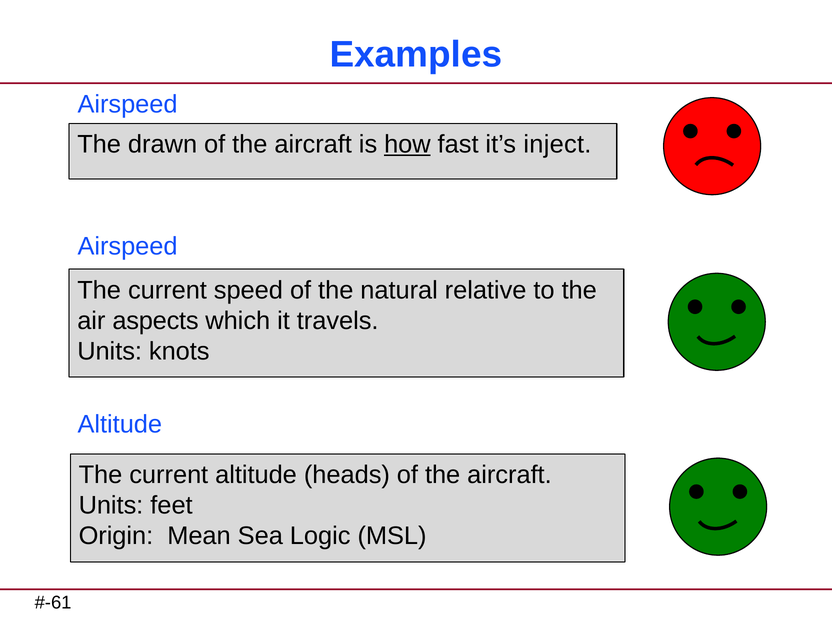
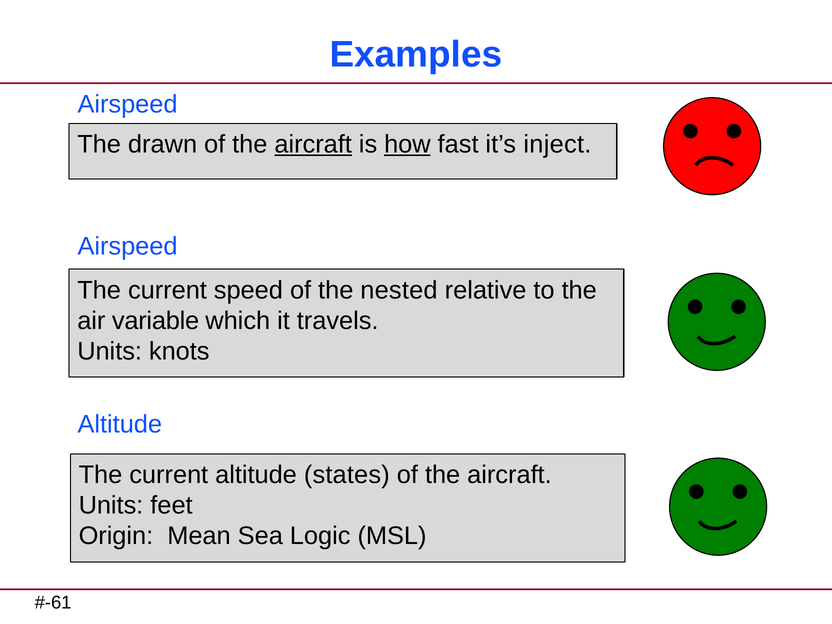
aircraft at (313, 145) underline: none -> present
natural: natural -> nested
aspects: aspects -> variable
heads: heads -> states
